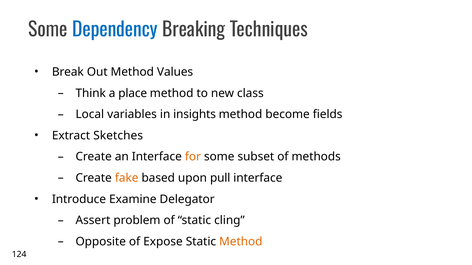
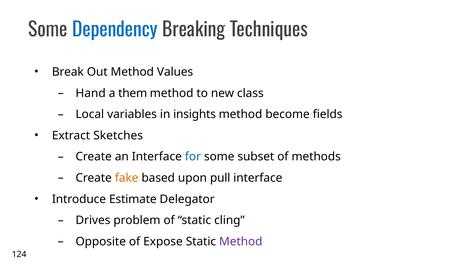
Think: Think -> Hand
place: place -> them
for colour: orange -> blue
Examine: Examine -> Estimate
Assert: Assert -> Drives
Method at (241, 242) colour: orange -> purple
